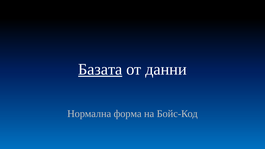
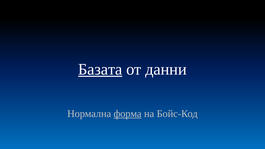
форма underline: none -> present
